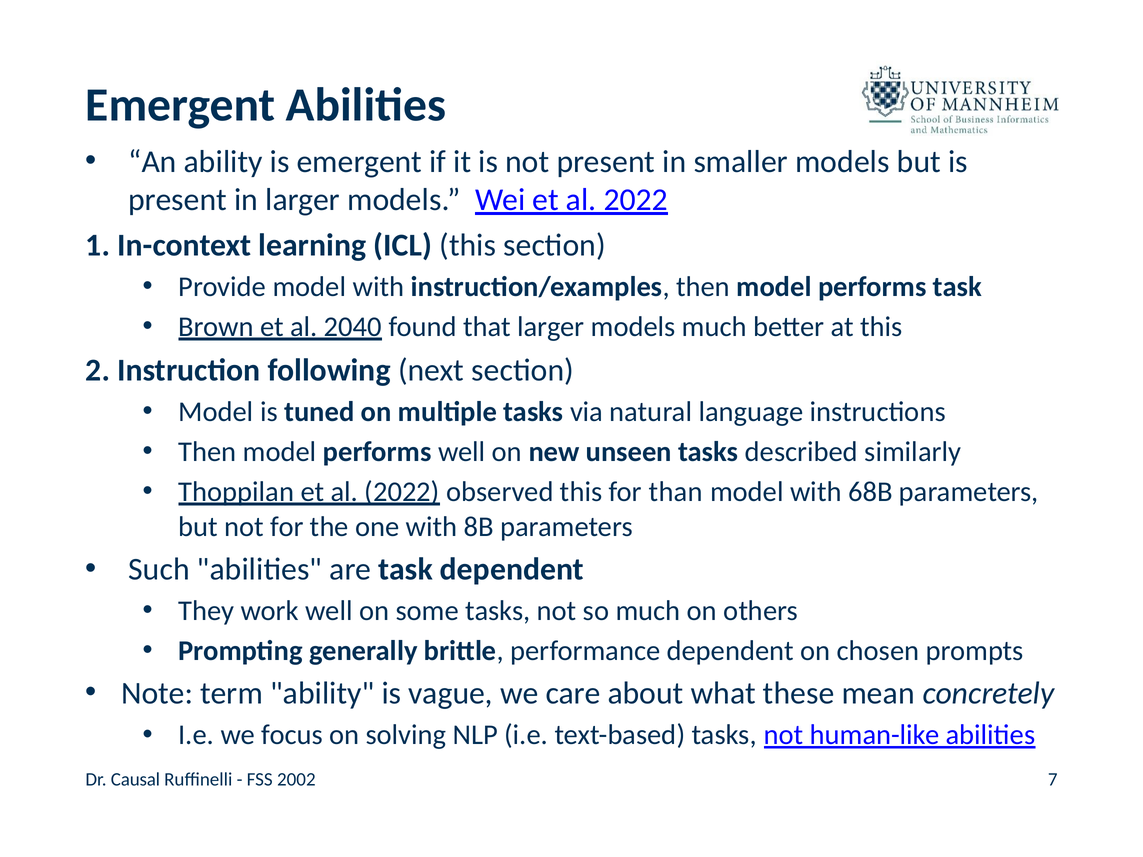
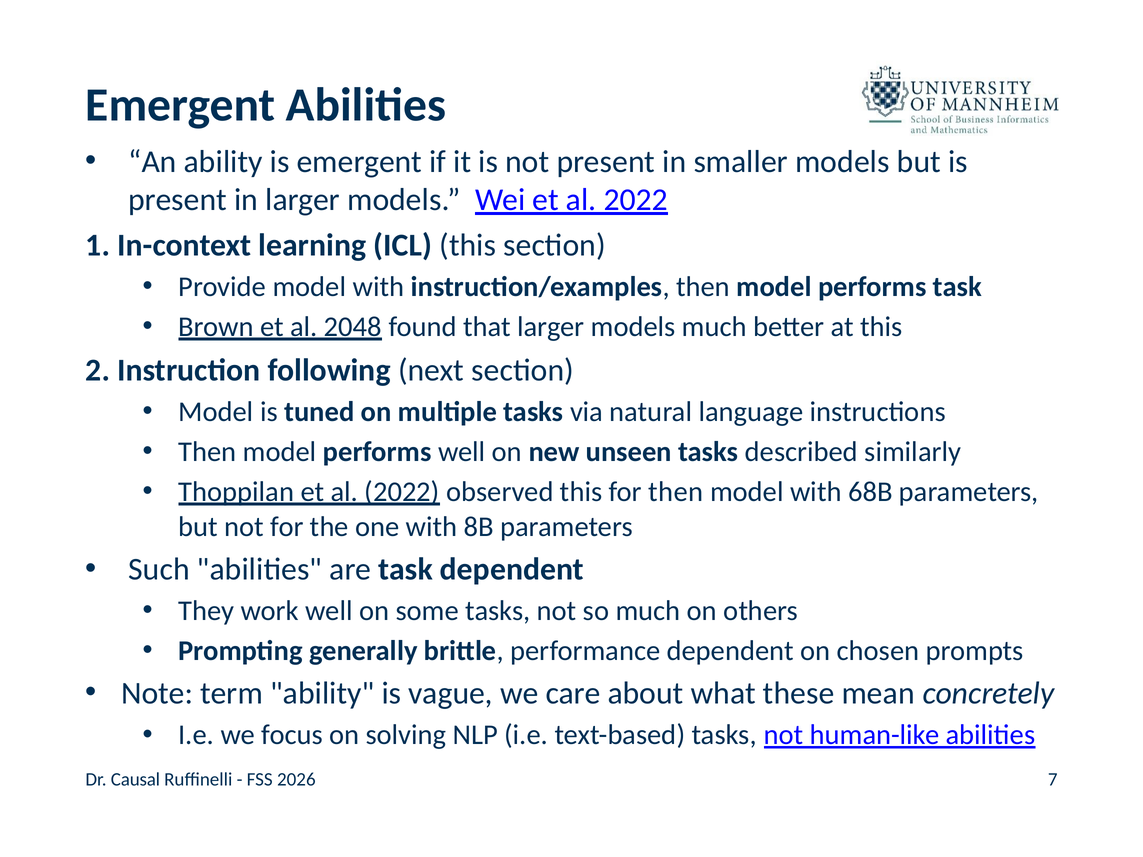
2040: 2040 -> 2048
for than: than -> then
2002: 2002 -> 2026
